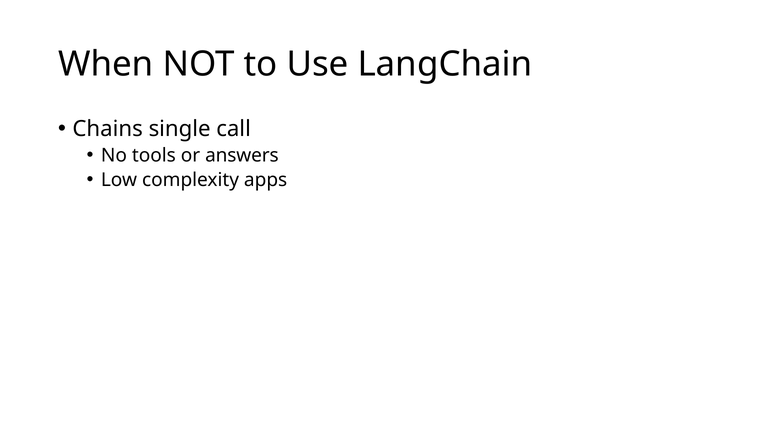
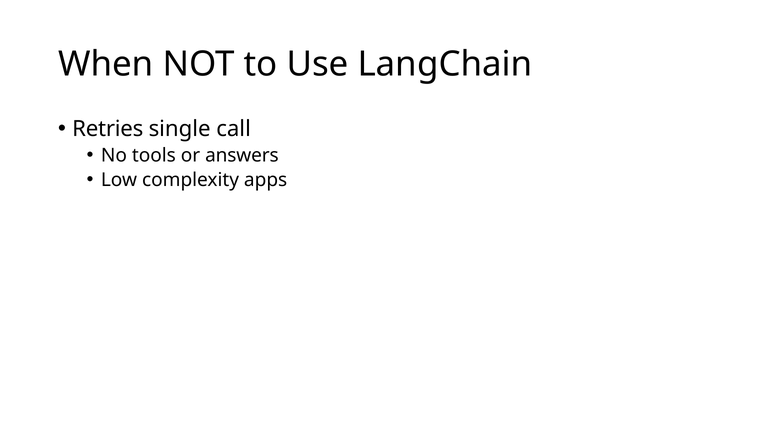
Chains: Chains -> Retries
